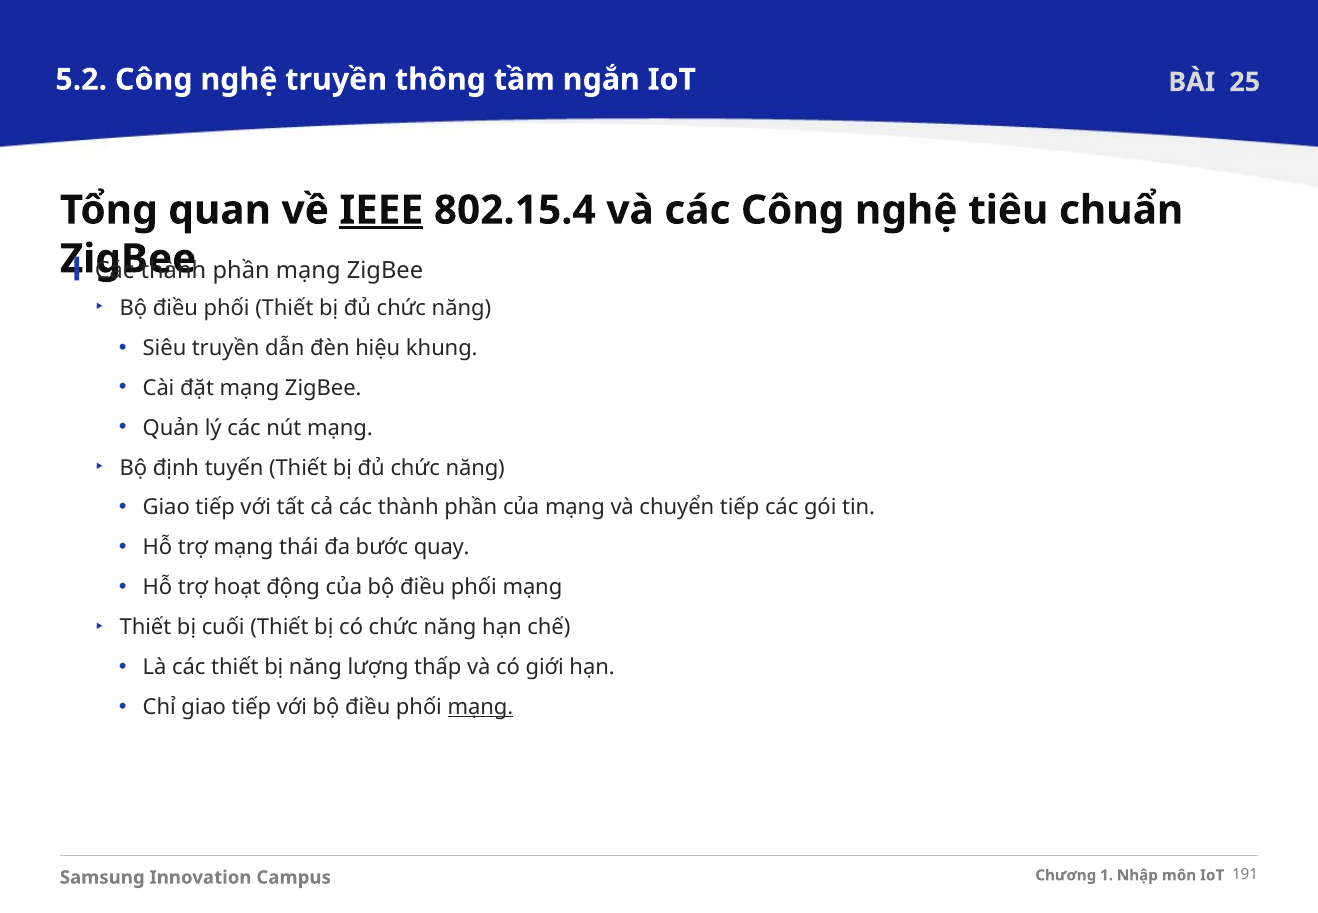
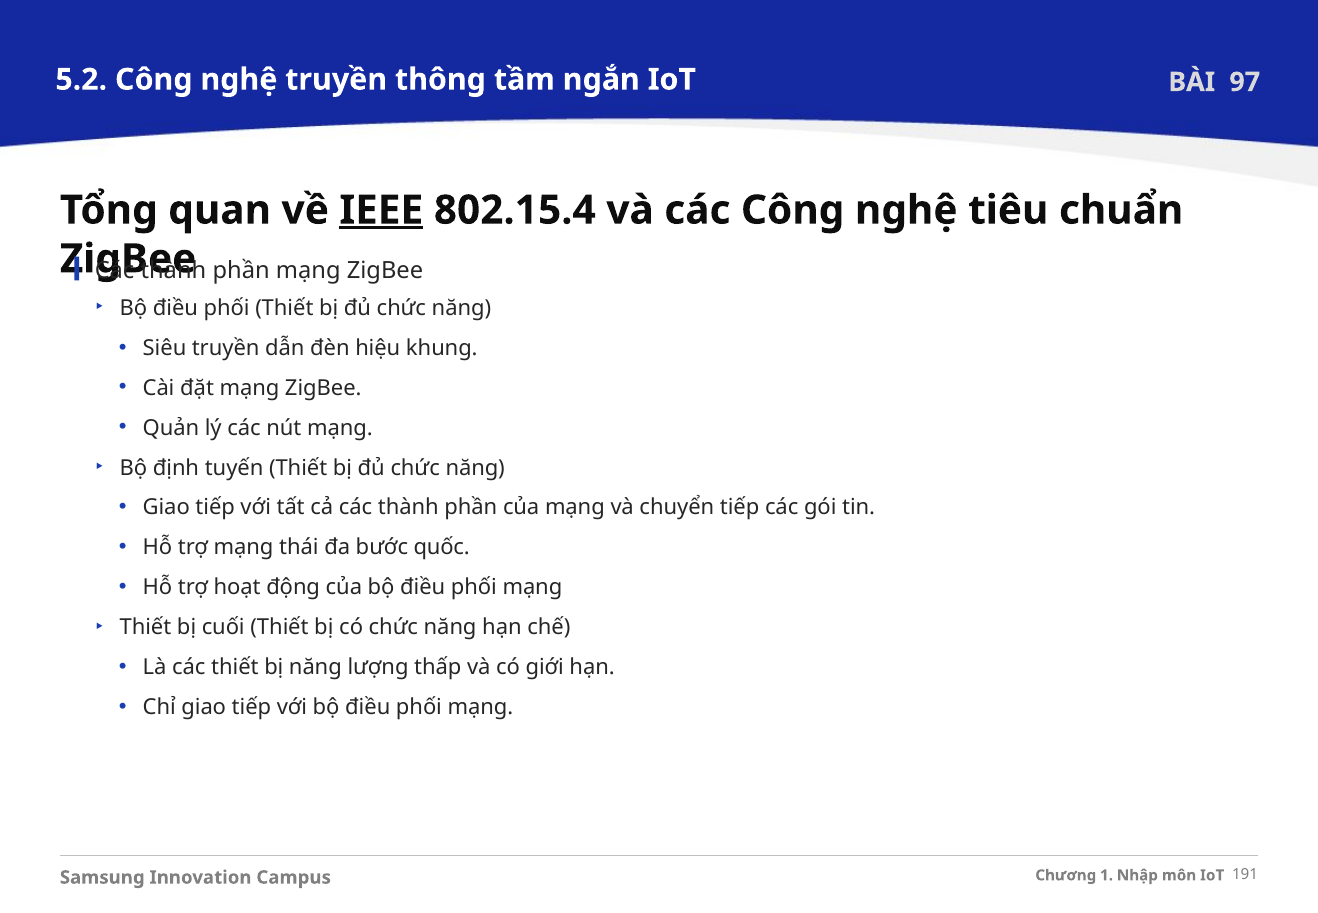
25: 25 -> 97
quay: quay -> quốc
mạng at (480, 707) underline: present -> none
